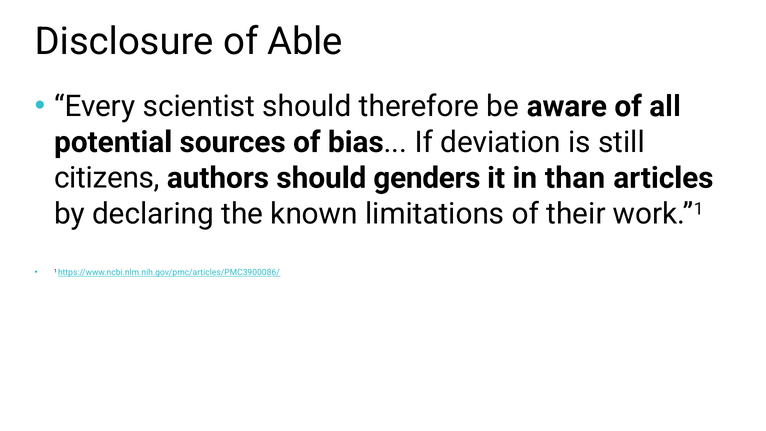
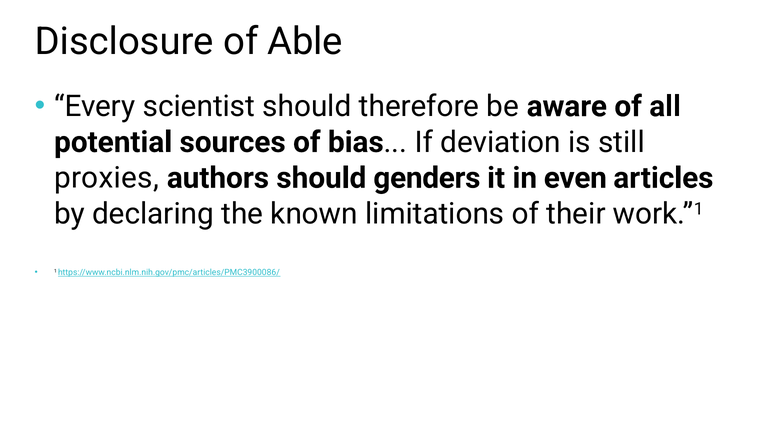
citizens: citizens -> proxies
than: than -> even
